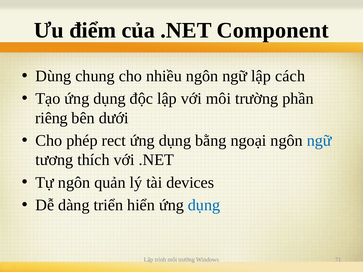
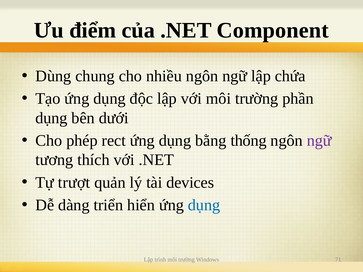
cách: cách -> chứa
riêng at (51, 118): riêng -> dụng
ngoại: ngoại -> thống
ngữ at (319, 141) colour: blue -> purple
Tự ngôn: ngôn -> trượt
